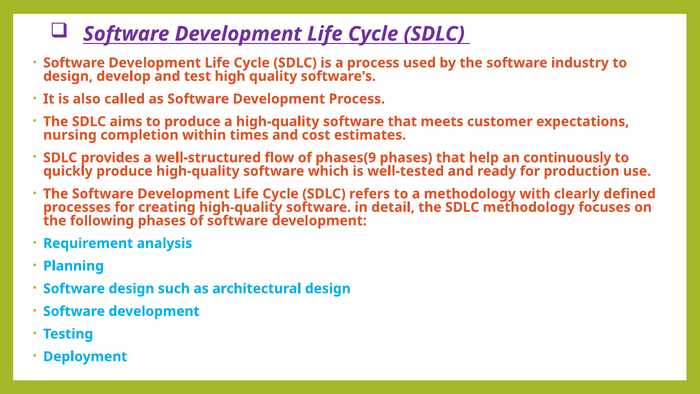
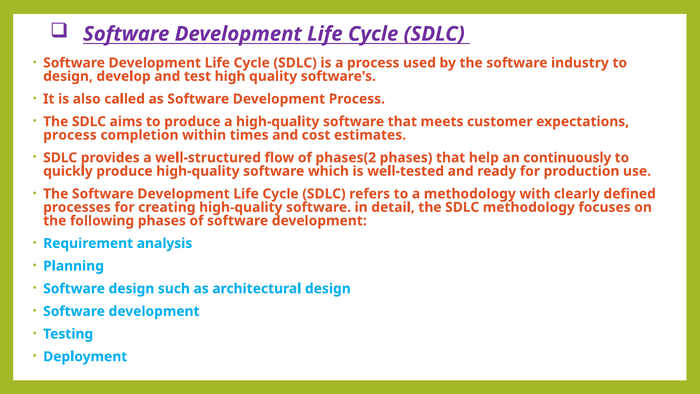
nursing at (70, 135): nursing -> process
phases(9: phases(9 -> phases(2
